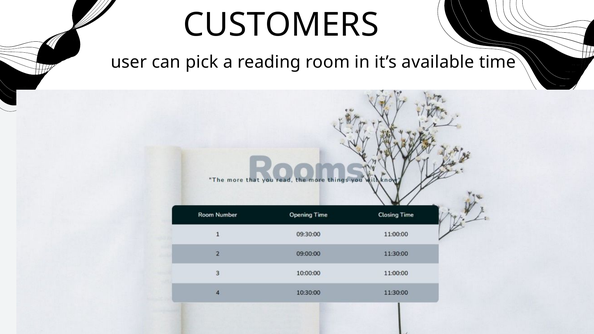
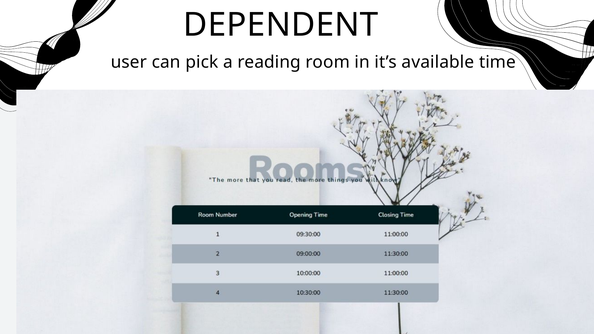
CUSTOMERS: CUSTOMERS -> DEPENDENT
